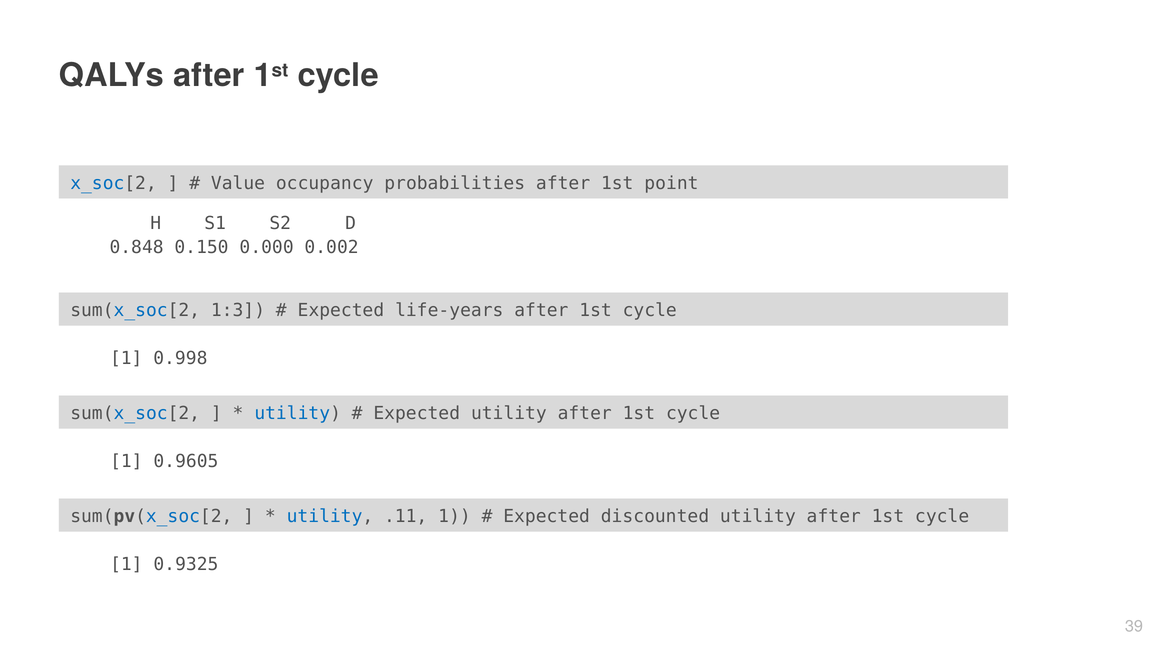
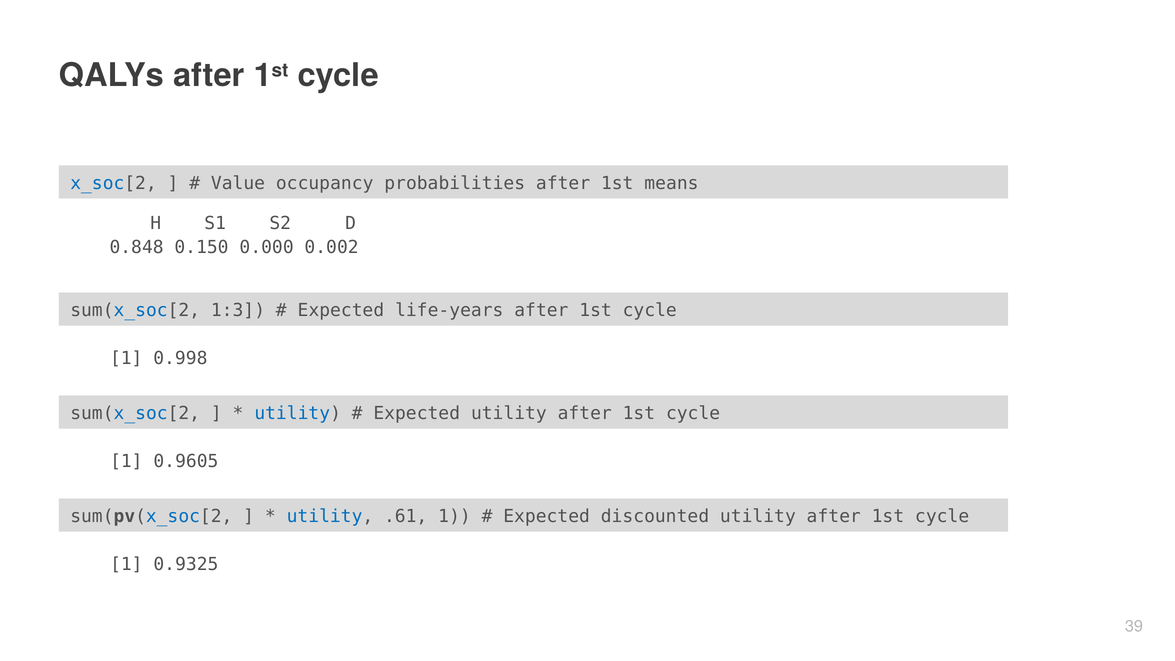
point: point -> means
.11: .11 -> .61
